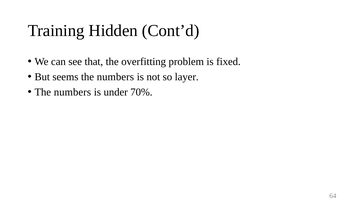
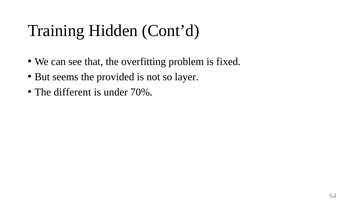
seems the numbers: numbers -> provided
numbers at (72, 92): numbers -> different
